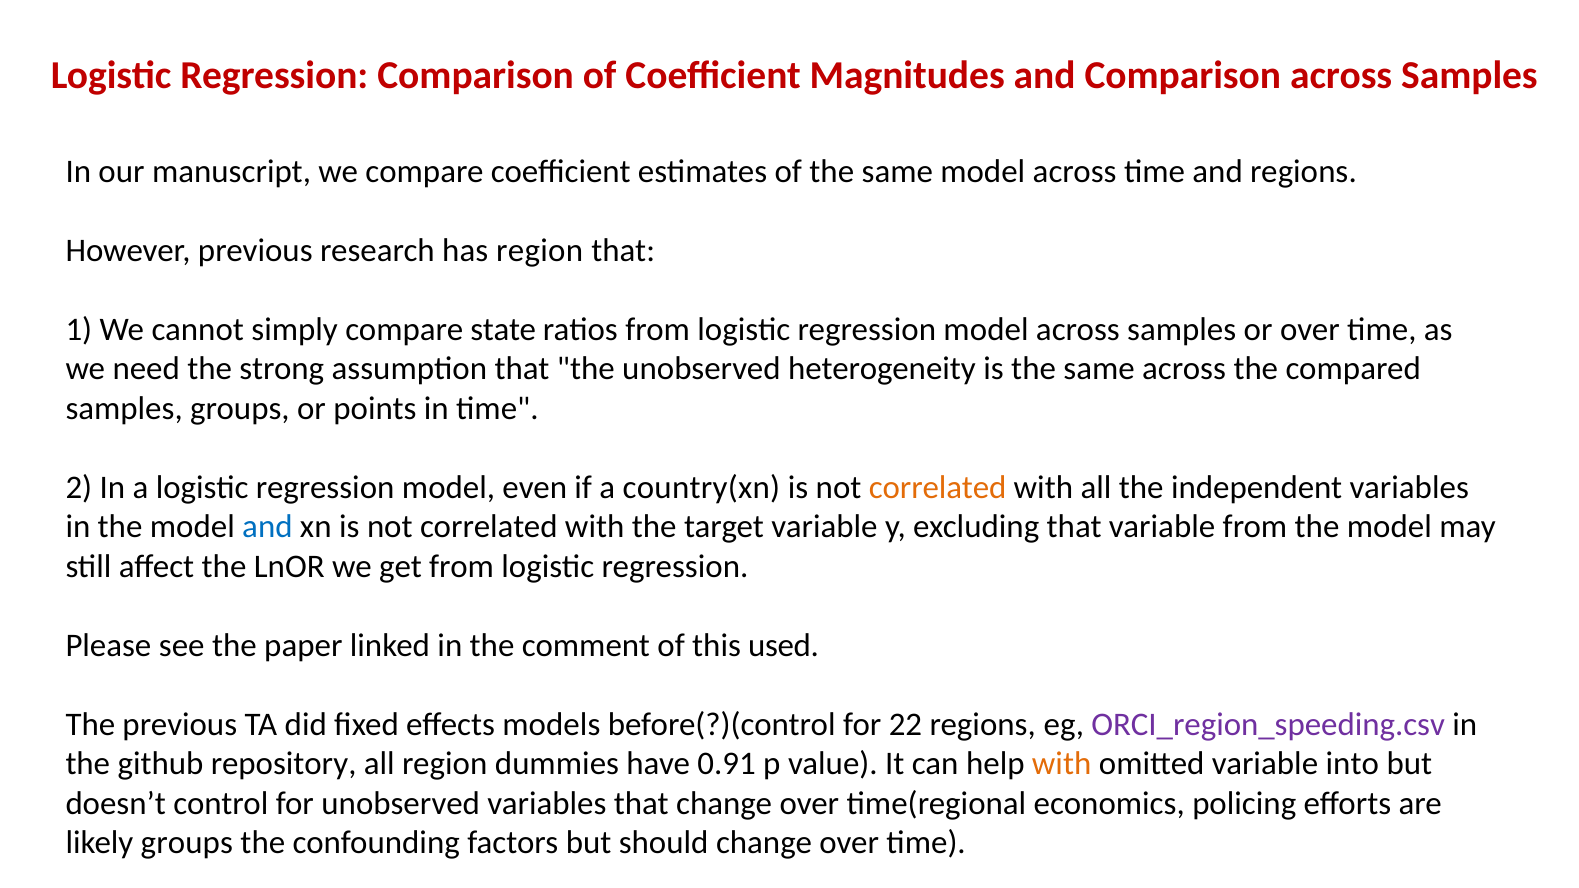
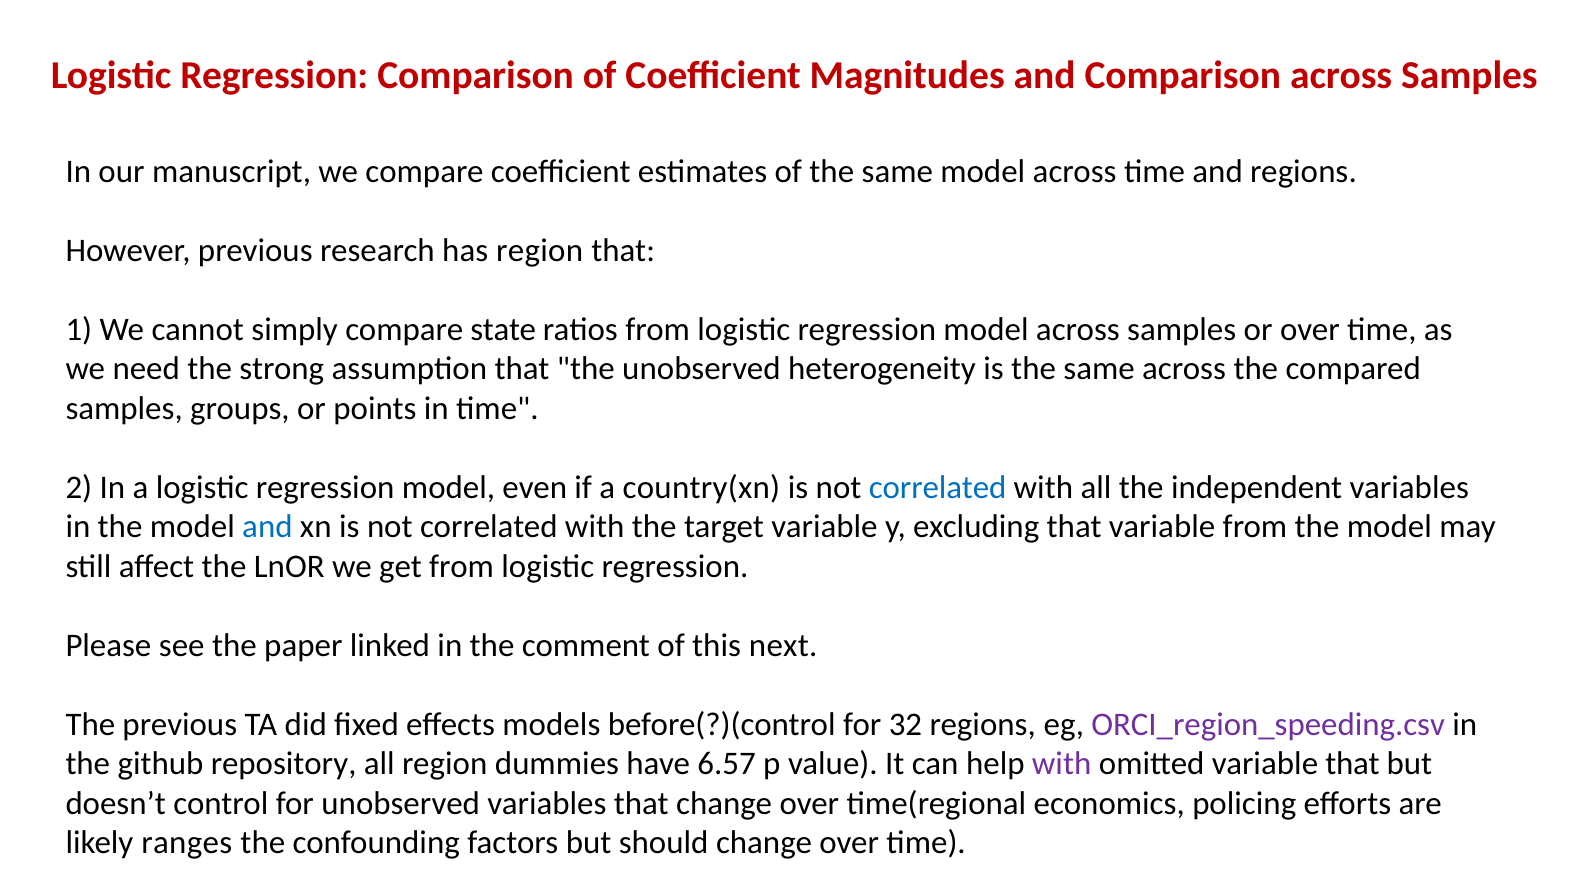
correlated at (938, 488) colour: orange -> blue
used: used -> next
22: 22 -> 32
0.91: 0.91 -> 6.57
with at (1062, 764) colour: orange -> purple
variable into: into -> that
likely groups: groups -> ranges
